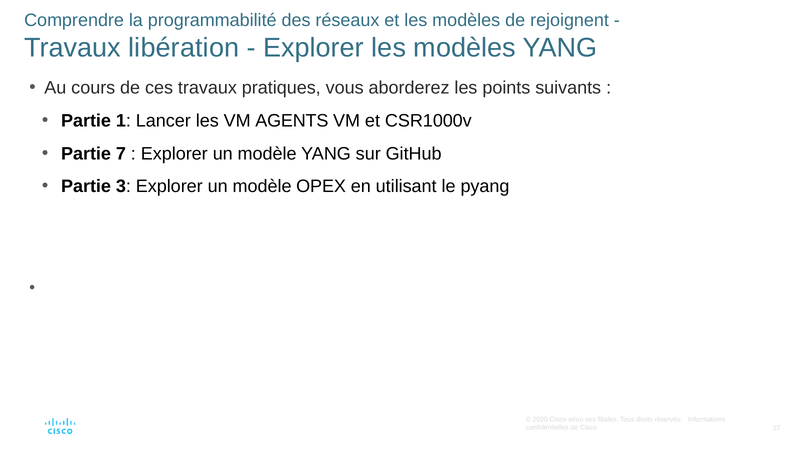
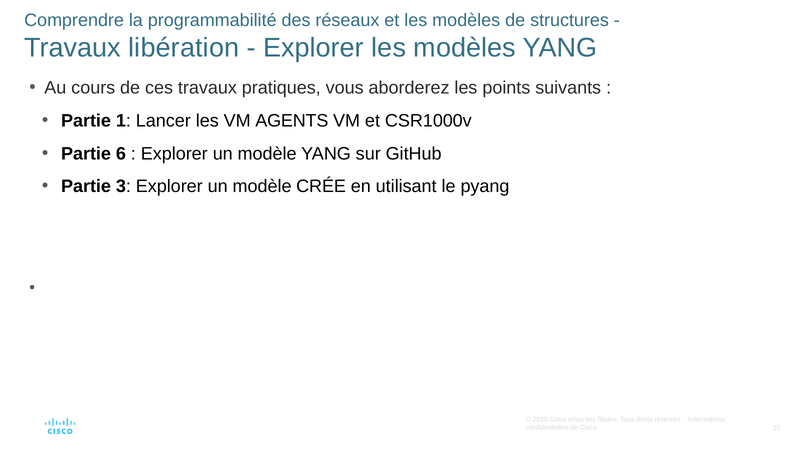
rejoignent: rejoignent -> structures
7: 7 -> 6
OPEX: OPEX -> CRÉE
